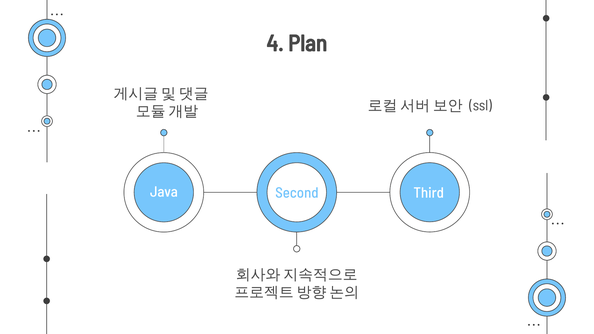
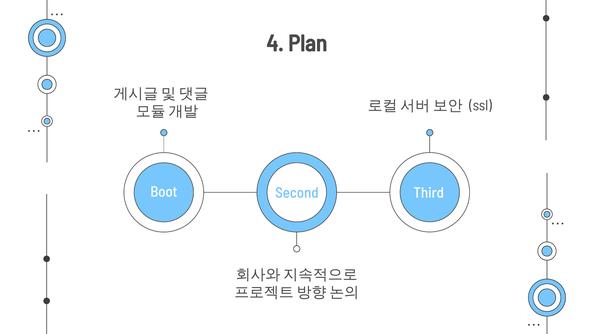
Java: Java -> Boot
